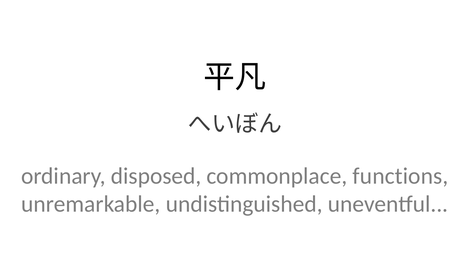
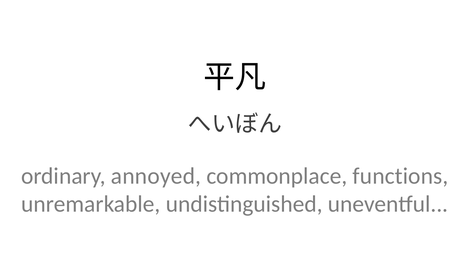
disposed: disposed -> annoyed
